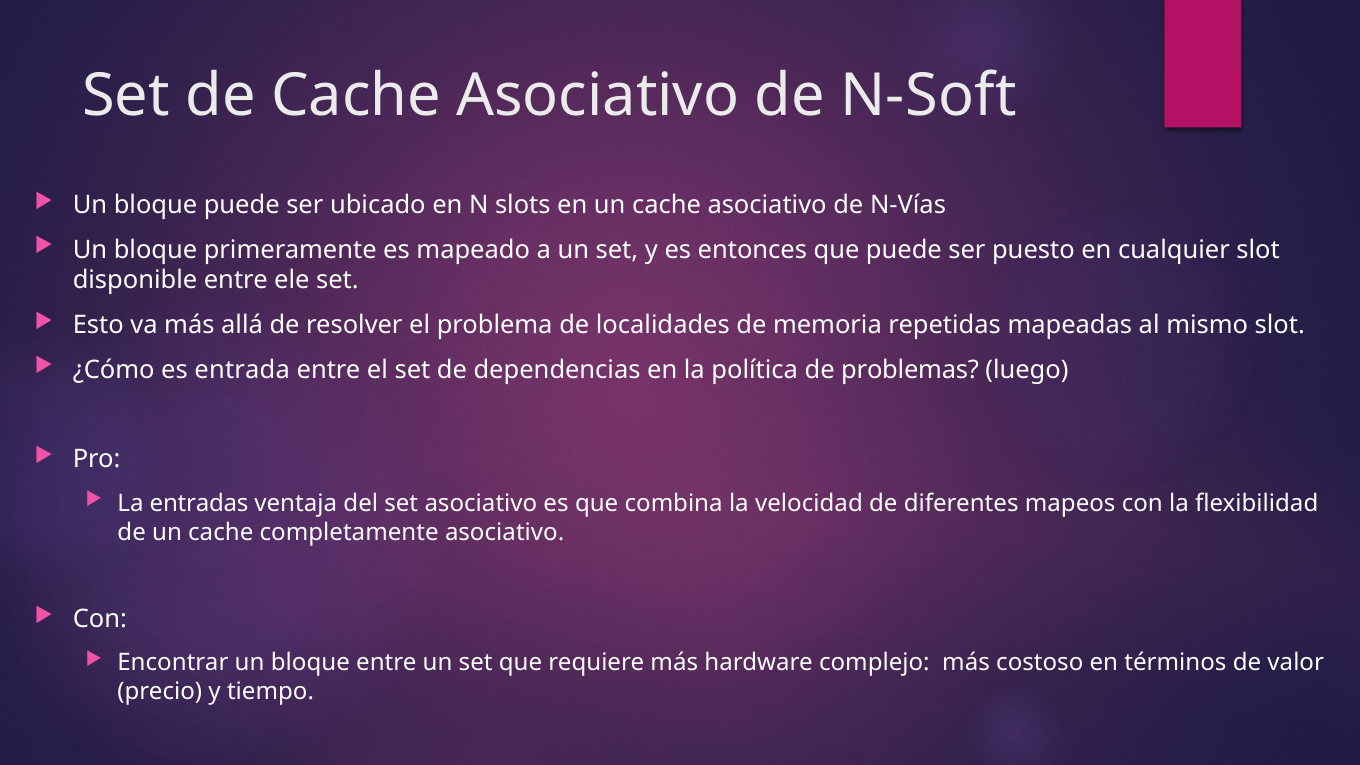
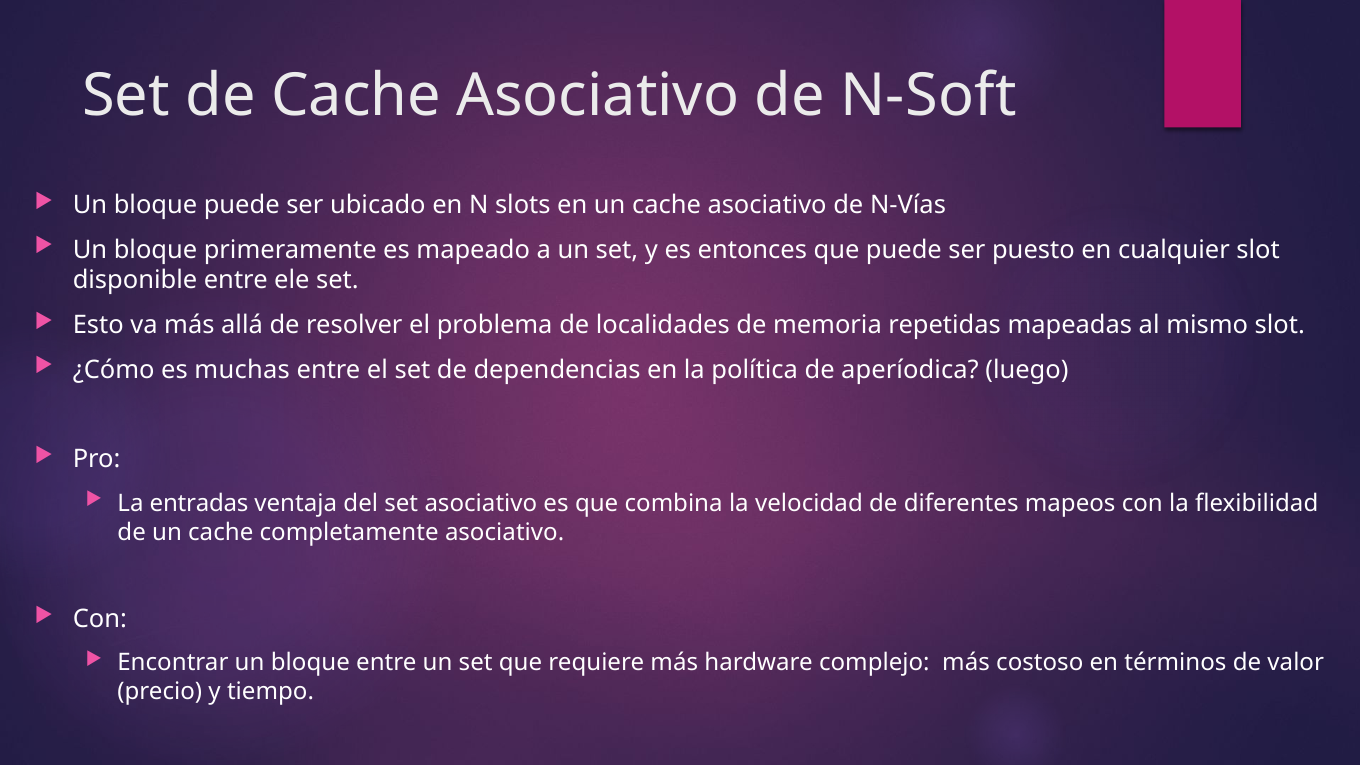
entrada: entrada -> muchas
problemas: problemas -> aperíodica
